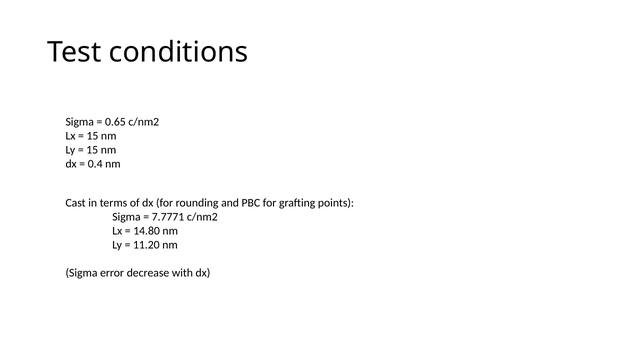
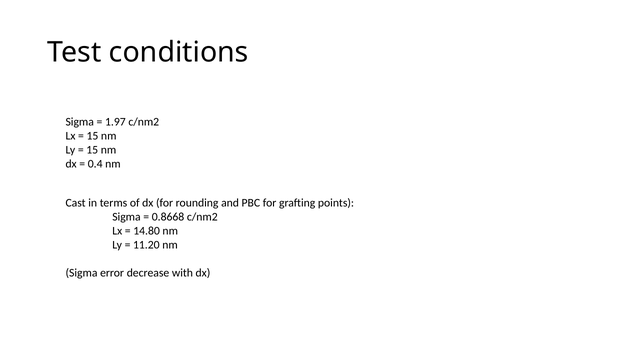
0.65: 0.65 -> 1.97
7.7771: 7.7771 -> 0.8668
